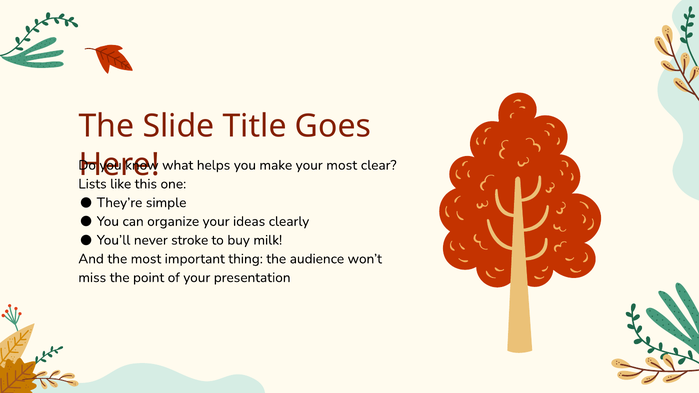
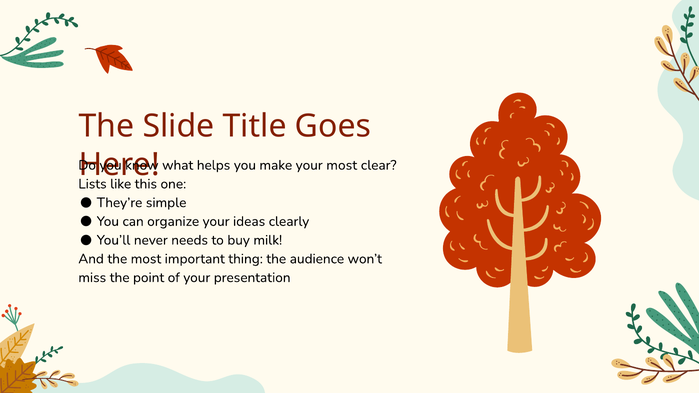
stroke: stroke -> needs
